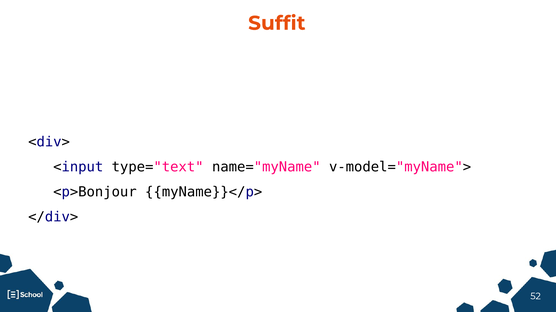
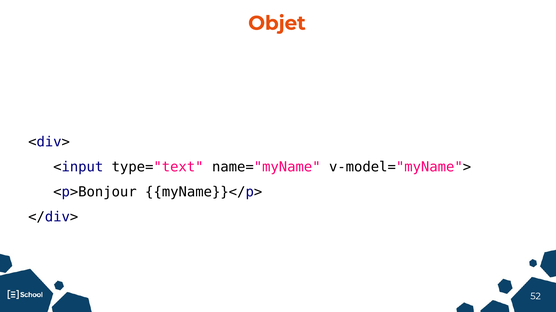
Suffit: Suffit -> Objet
